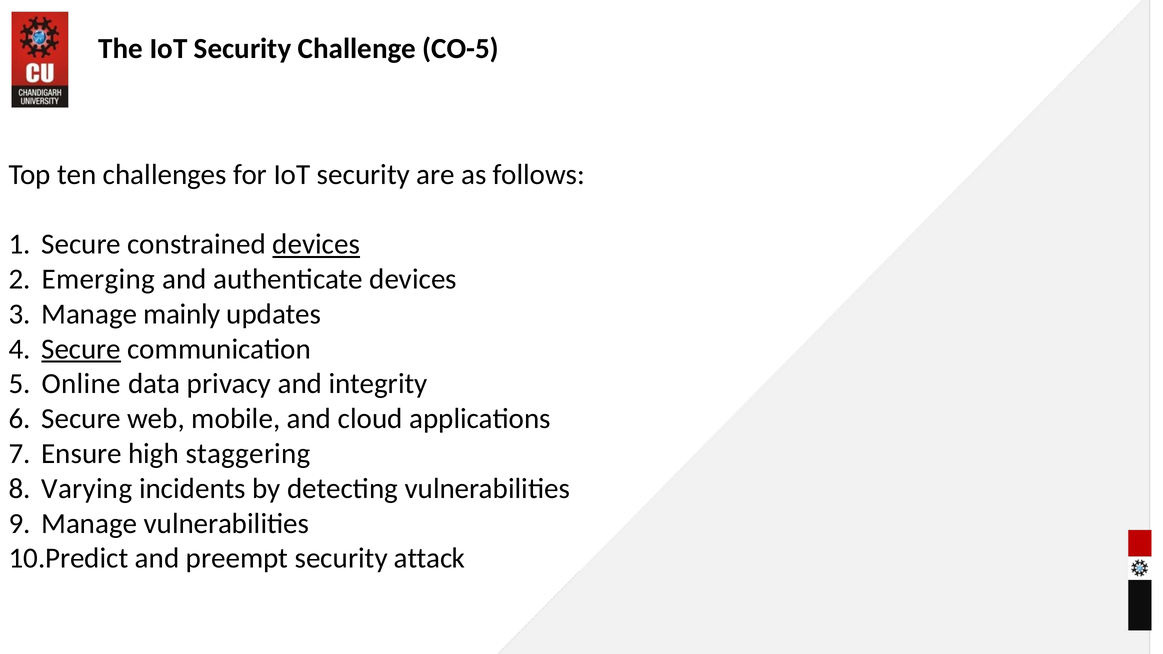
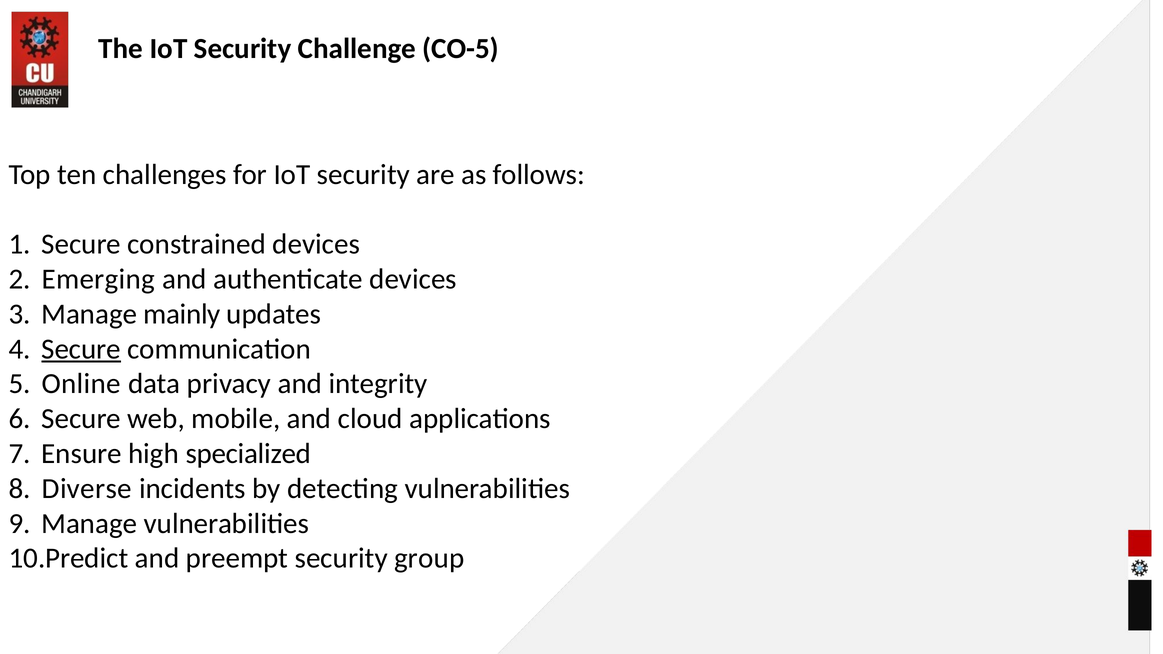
devices at (316, 244) underline: present -> none
staggering: staggering -> specialized
Varying: Varying -> Diverse
attack: attack -> group
